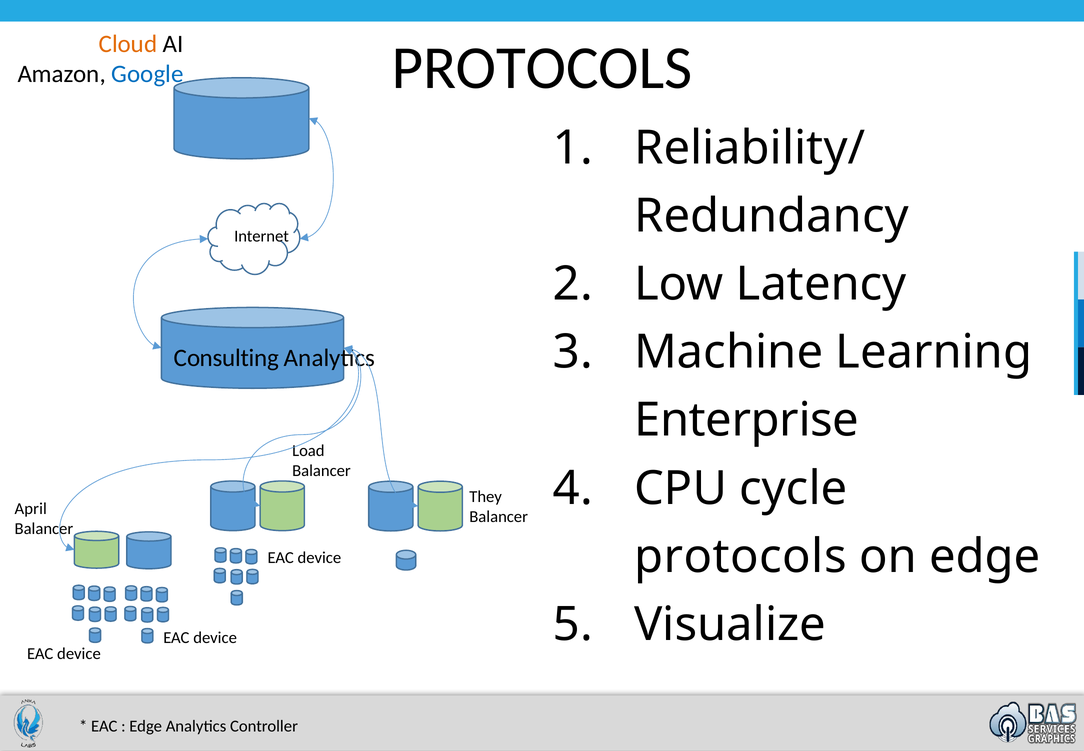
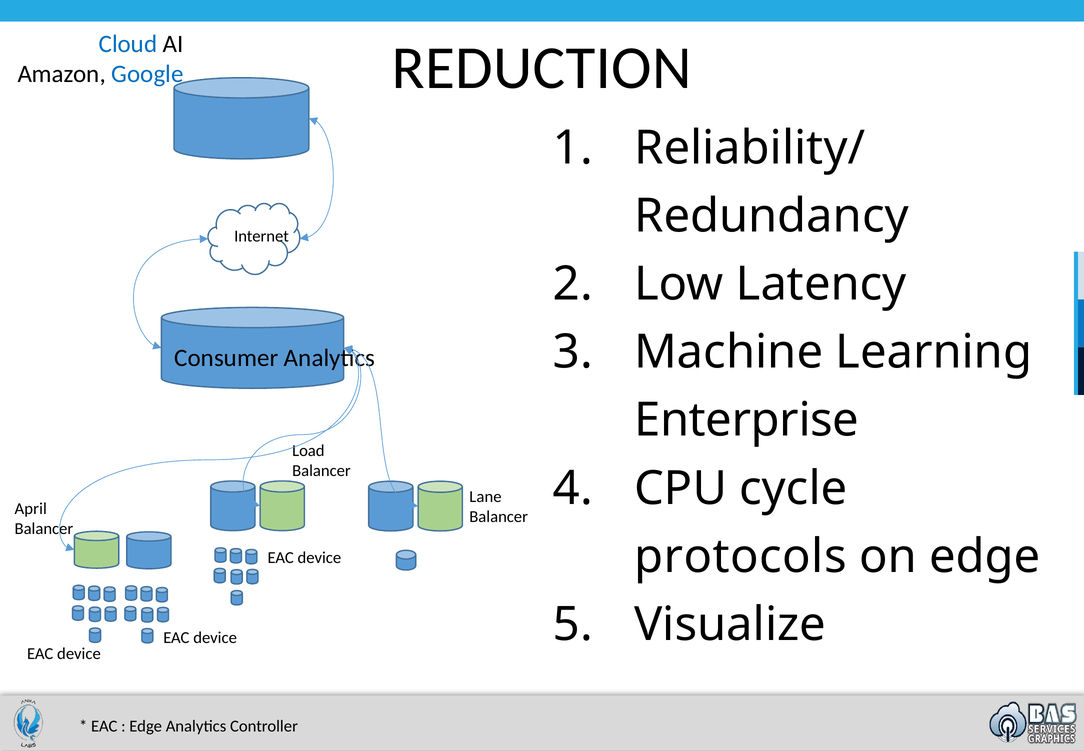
Cloud colour: orange -> blue
PROTOCOLS at (542, 68): PROTOCOLS -> REDUCTION
Consulting: Consulting -> Consumer
They: They -> Lane
